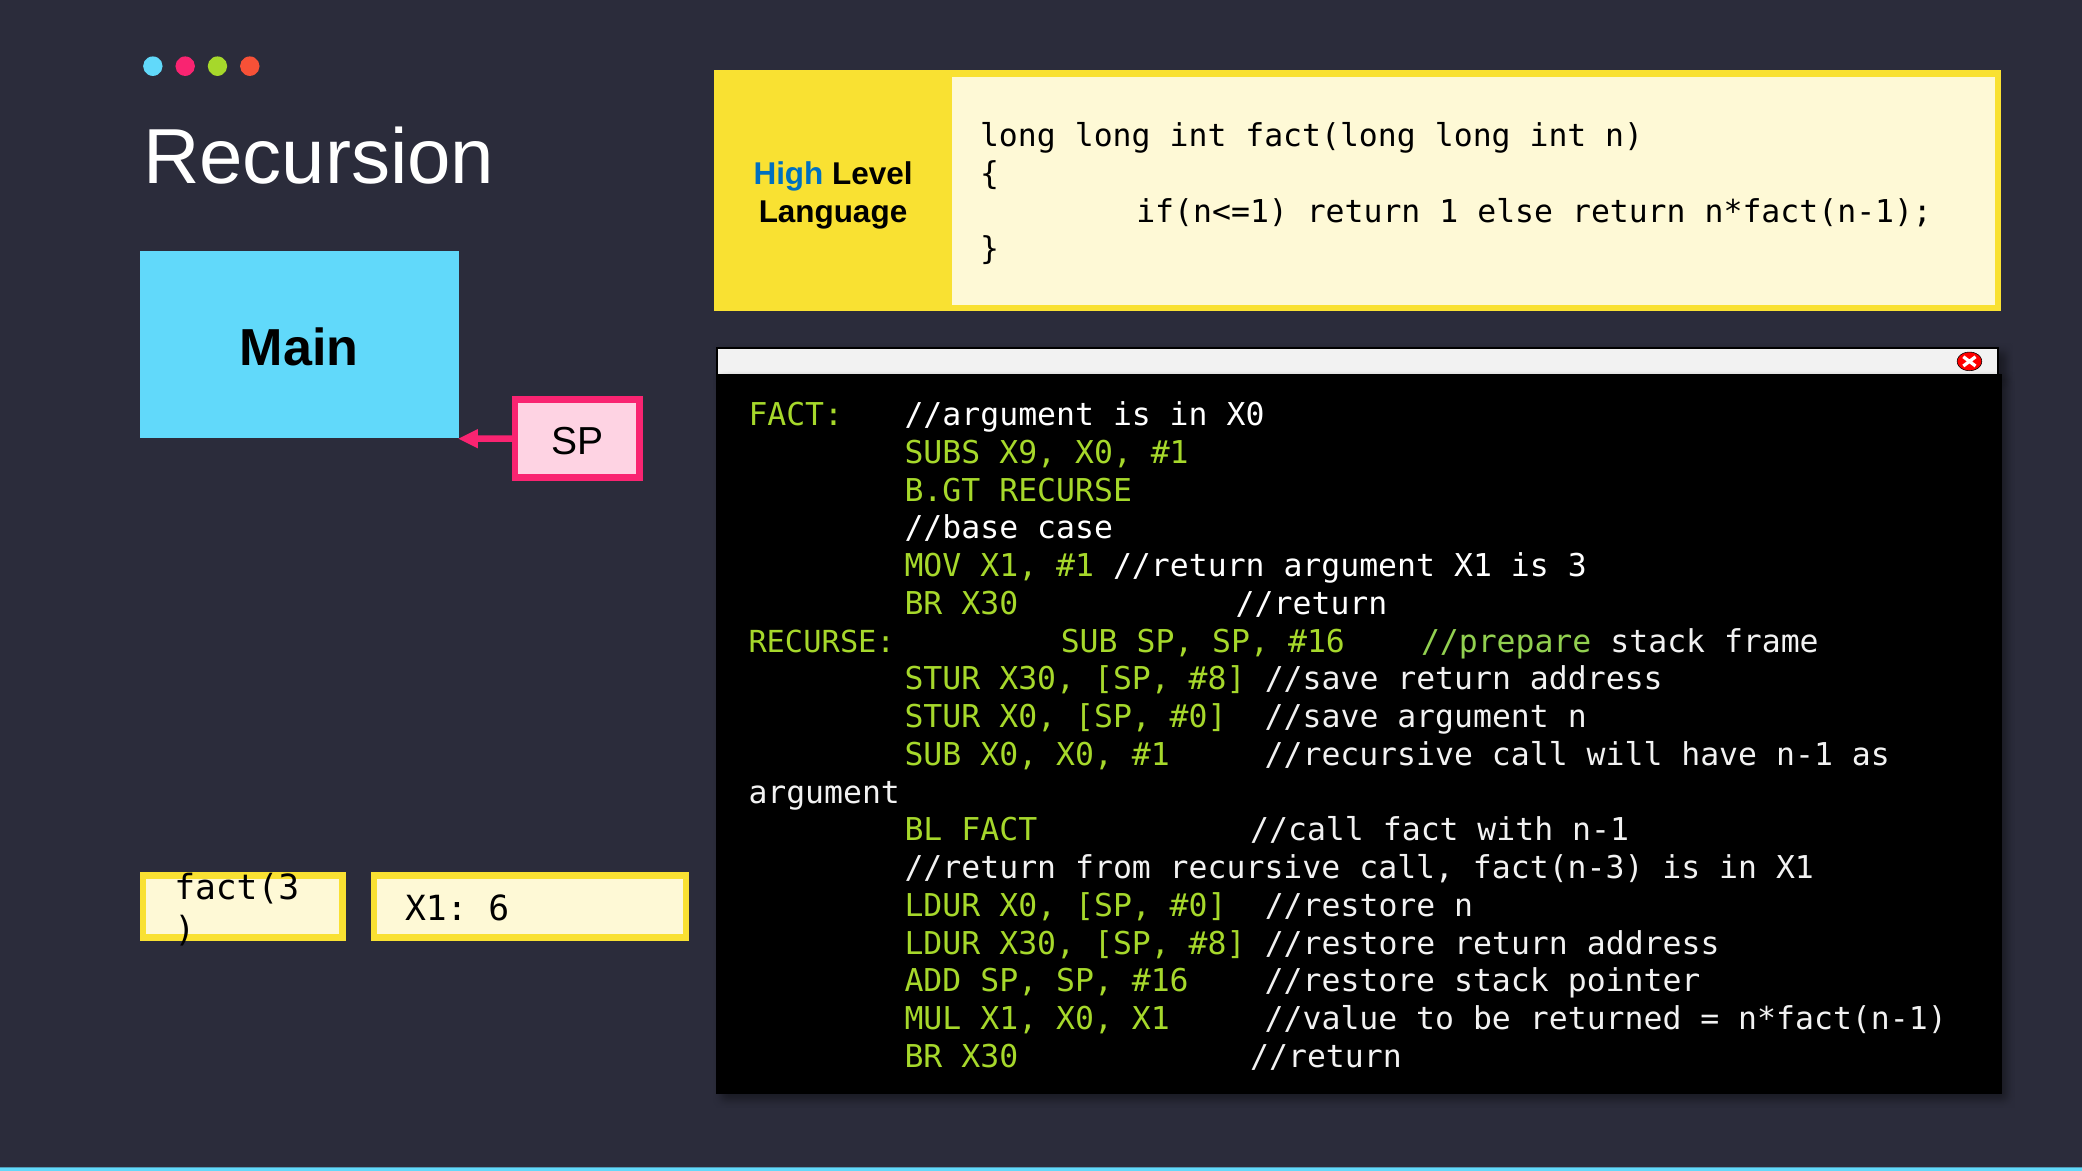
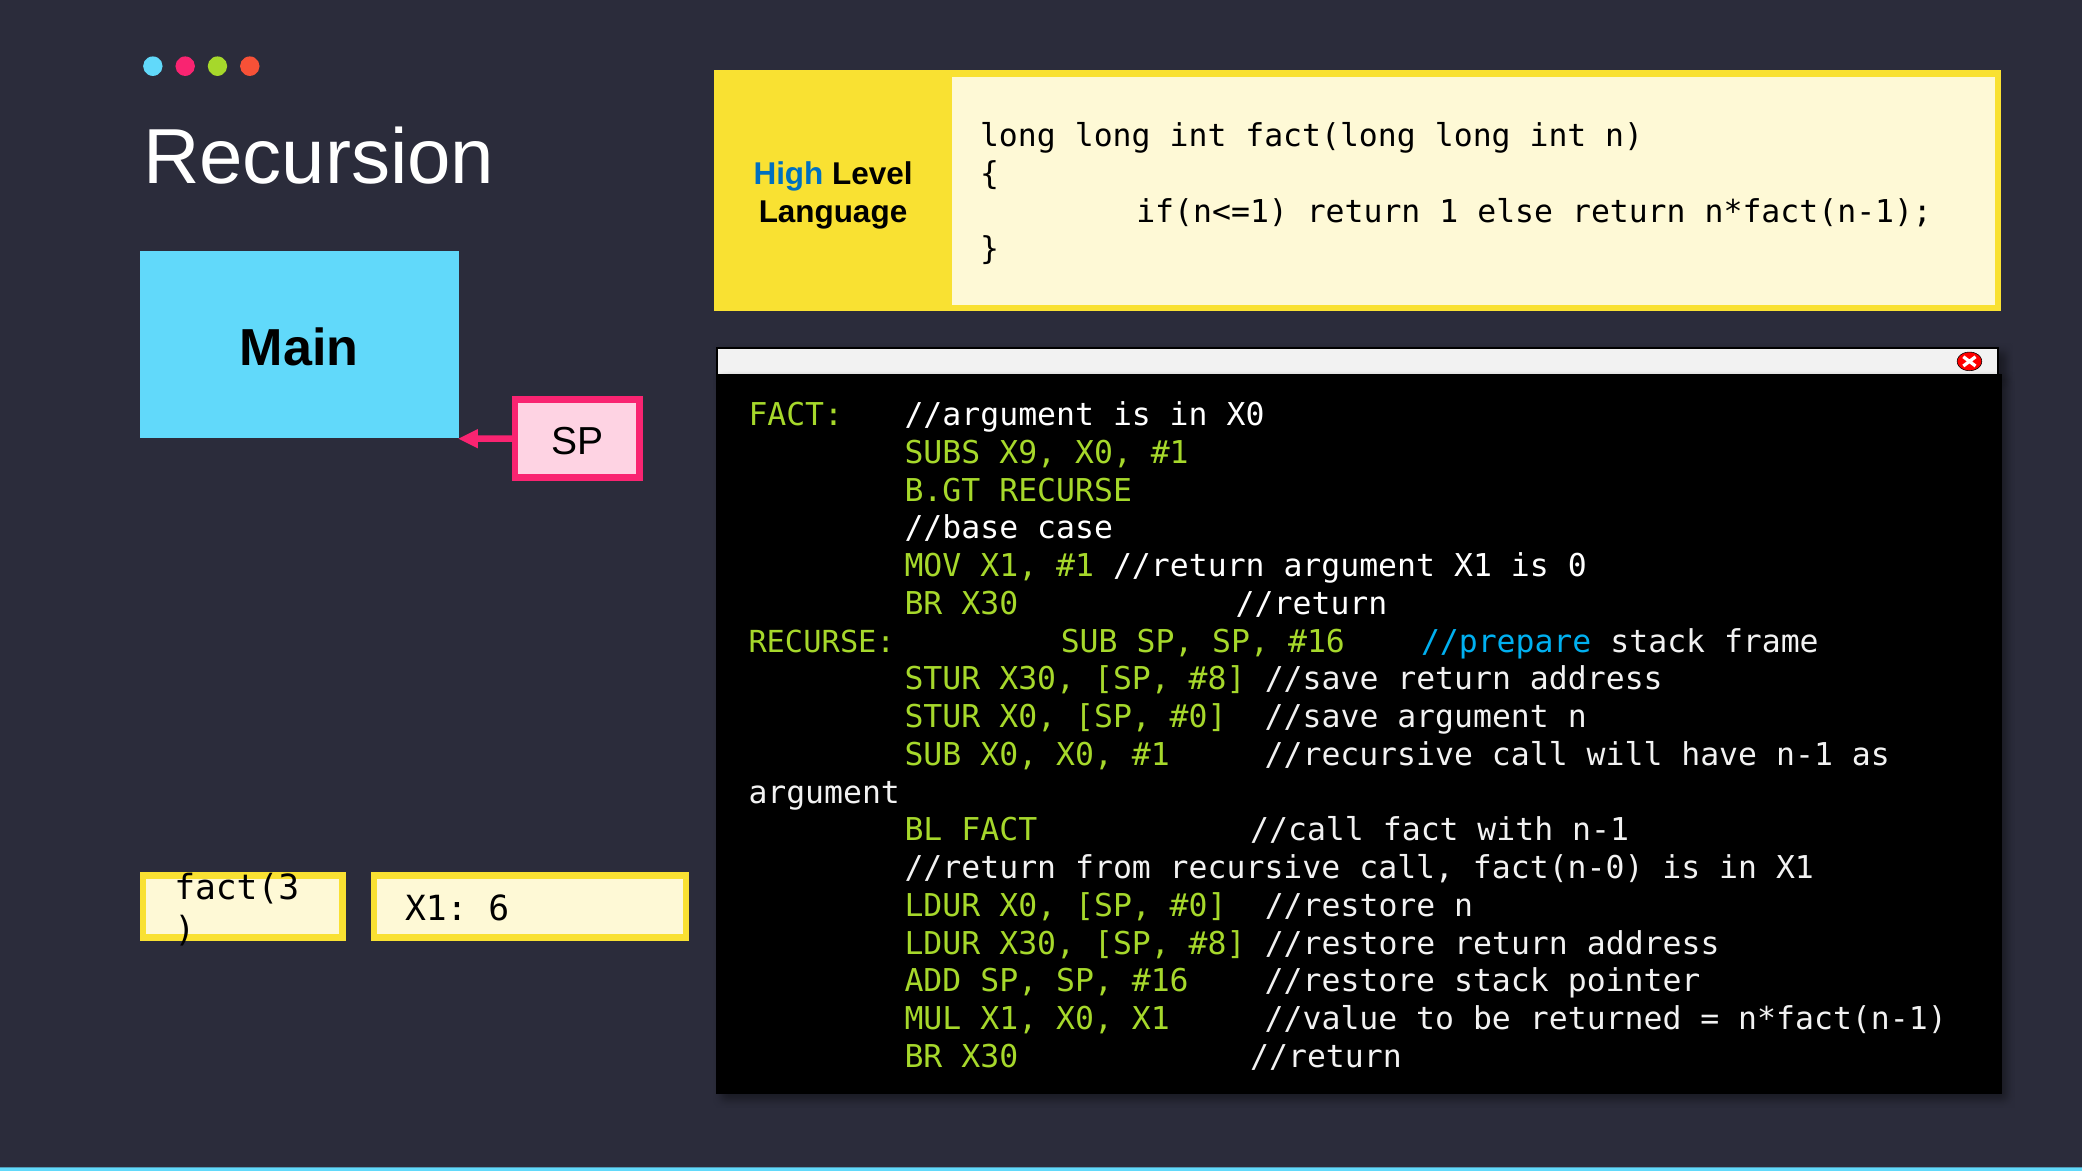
3: 3 -> 0
//prepare colour: light green -> light blue
fact(n-3: fact(n-3 -> fact(n-0
